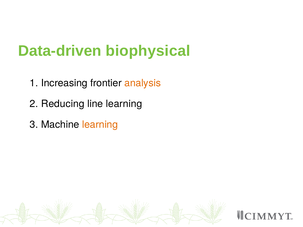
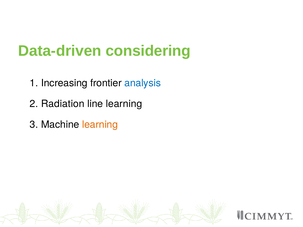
biophysical: biophysical -> considering
analysis colour: orange -> blue
Reducing: Reducing -> Radiation
